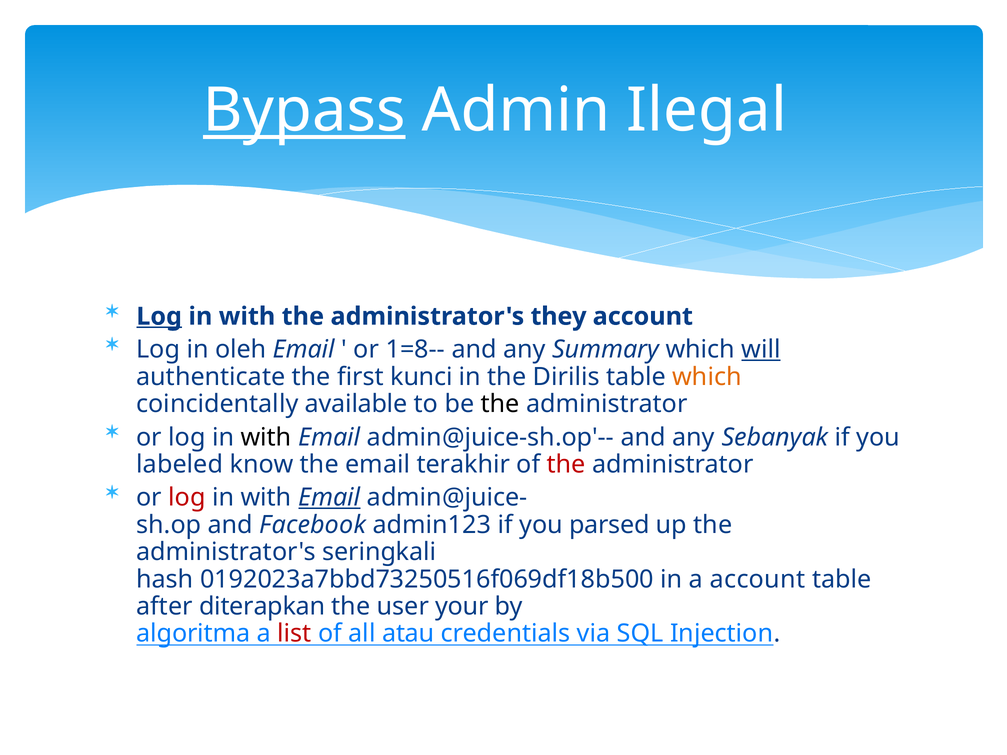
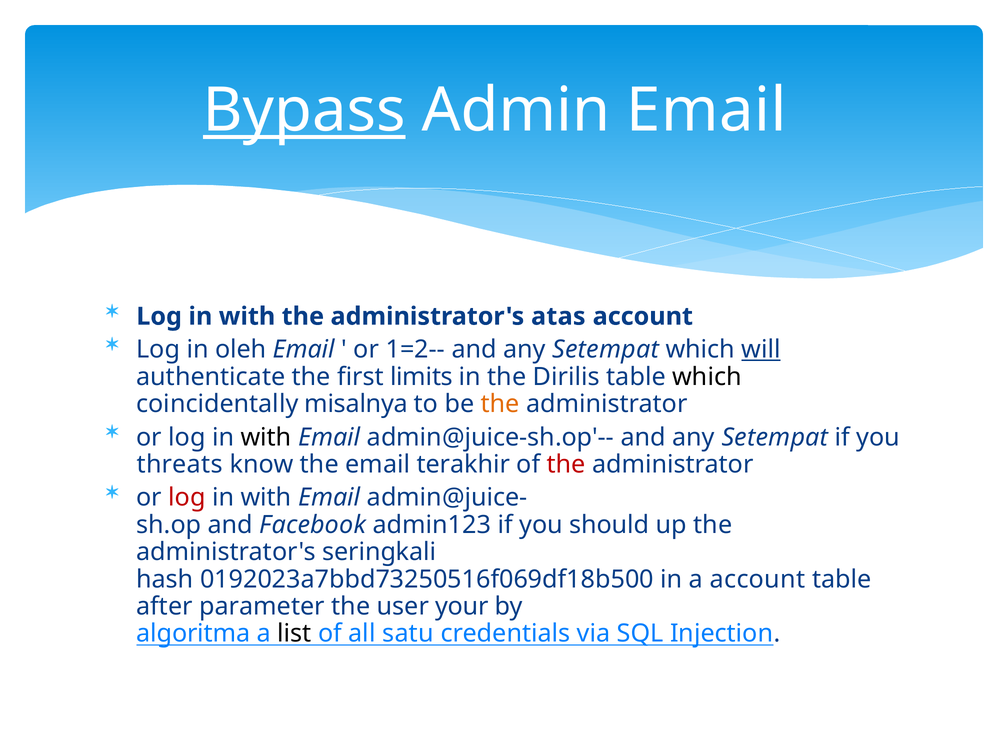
Admin Ilegal: Ilegal -> Email
Log at (159, 317) underline: present -> none
they: they -> atas
1=8--: 1=8-- -> 1=2--
Summary at (606, 350): Summary -> Setempat
kunci: kunci -> limits
which at (707, 377) colour: orange -> black
available: available -> misalnya
the at (500, 404) colour: black -> orange
admin@juice-sh.op'-- and any Sebanyak: Sebanyak -> Setempat
labeled: labeled -> threats
Email at (329, 498) underline: present -> none
parsed: parsed -> should
diterapkan: diterapkan -> parameter
list colour: red -> black
atau: atau -> satu
